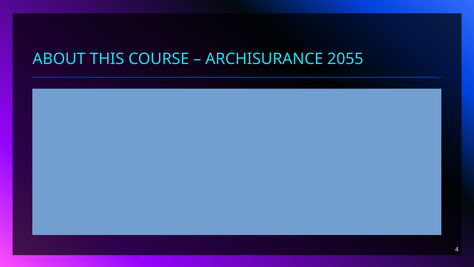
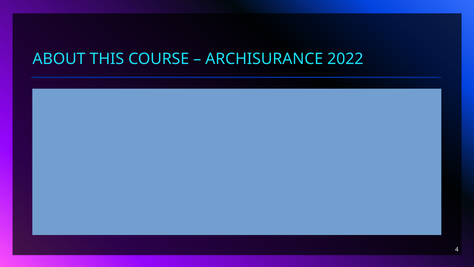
2055: 2055 -> 2022
